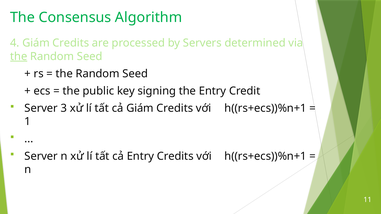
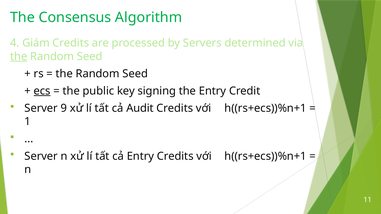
ecs underline: none -> present
3: 3 -> 9
cả Giám: Giám -> Audit
